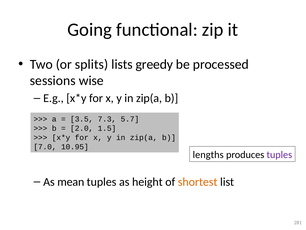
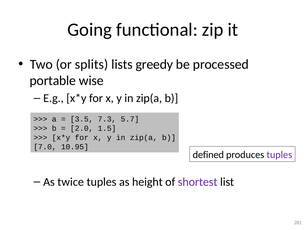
sessions: sessions -> portable
lengths: lengths -> defined
mean: mean -> twice
shortest colour: orange -> purple
